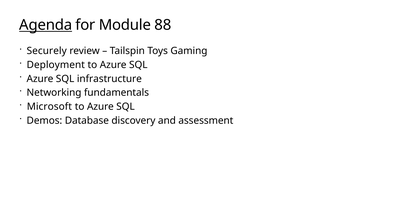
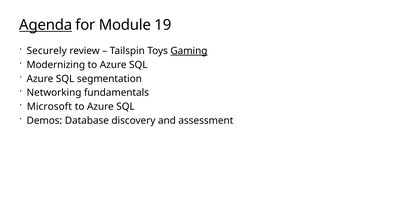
88: 88 -> 19
Gaming underline: none -> present
Deployment: Deployment -> Modernizing
infrastructure: infrastructure -> segmentation
